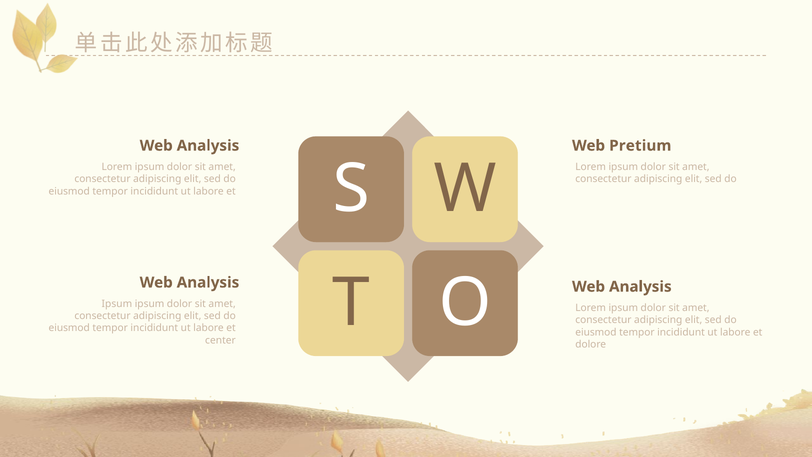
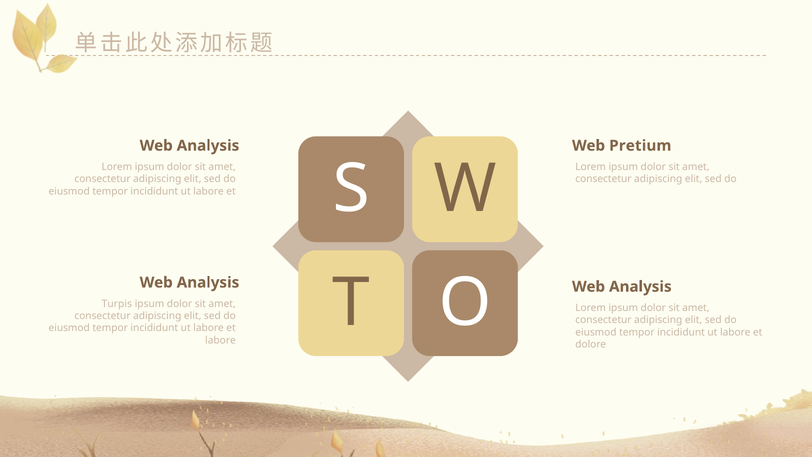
Ipsum at (117, 304): Ipsum -> Turpis
center at (220, 340): center -> labore
